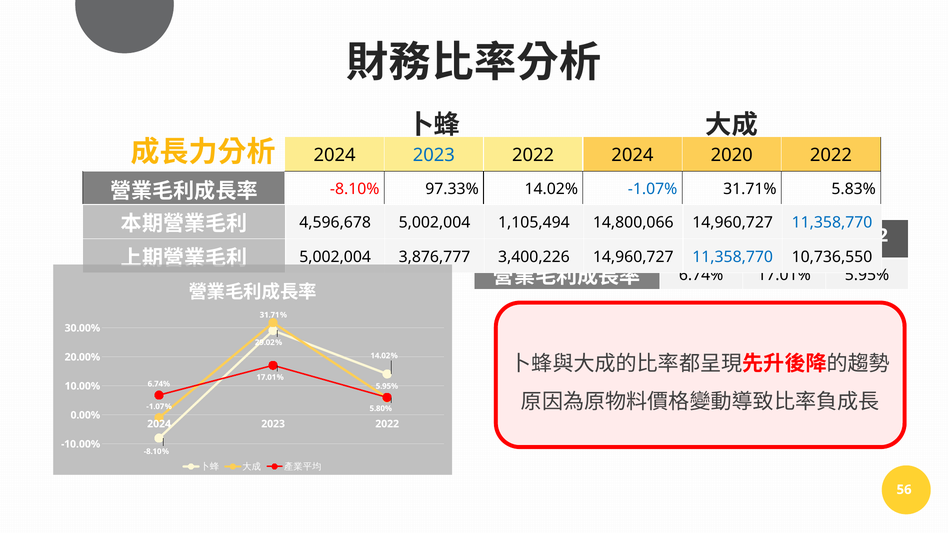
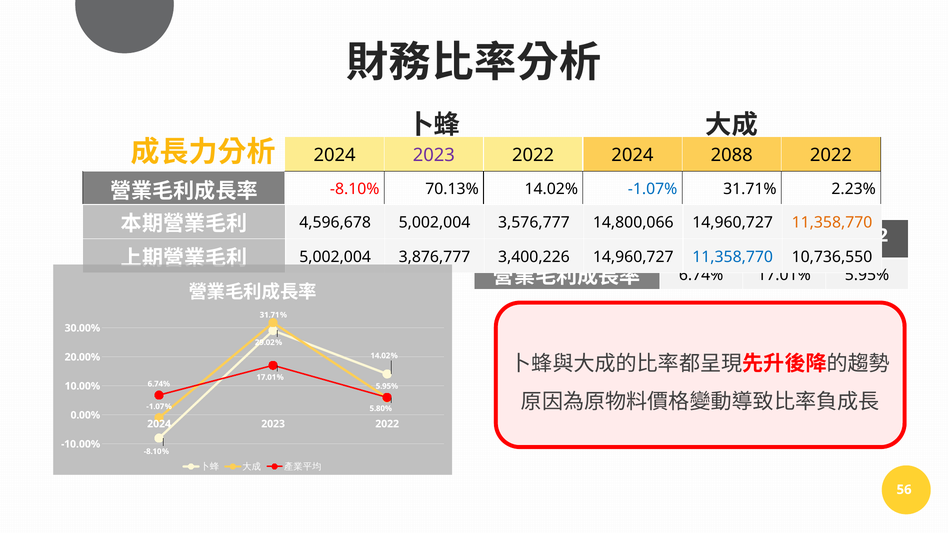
2023 at (434, 155) colour: blue -> purple
2020: 2020 -> 2088
97.33%: 97.33% -> 70.13%
5.83%: 5.83% -> 2.23%
1,105,494: 1,105,494 -> 3,576,777
11,358,770 at (832, 223) colour: blue -> orange
